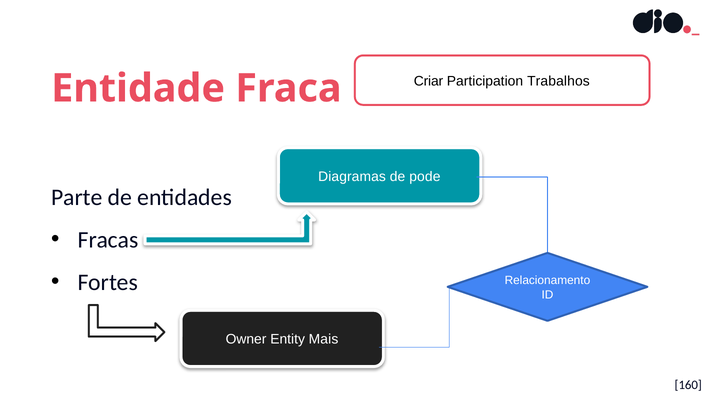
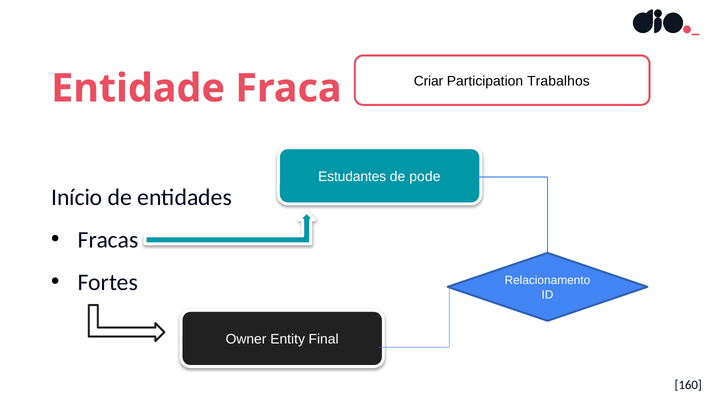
Diagramas: Diagramas -> Estudantes
Parte: Parte -> Início
Mais: Mais -> Final
